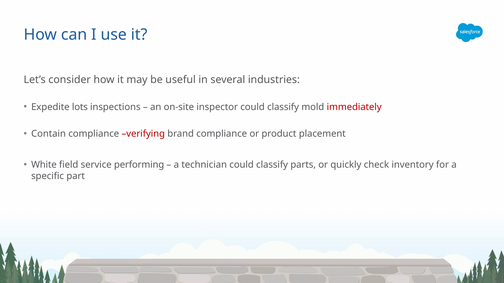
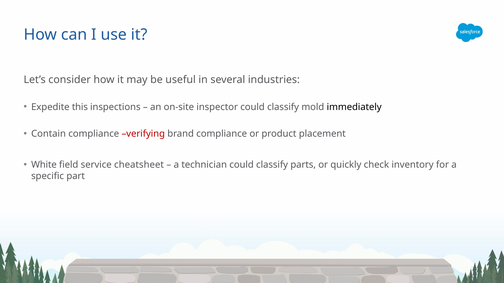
lots: lots -> this
immediately colour: red -> black
performing: performing -> cheatsheet
